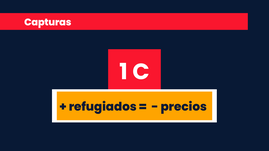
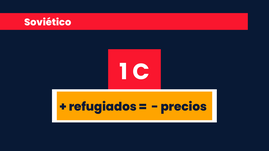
Capturas: Capturas -> Soviético
